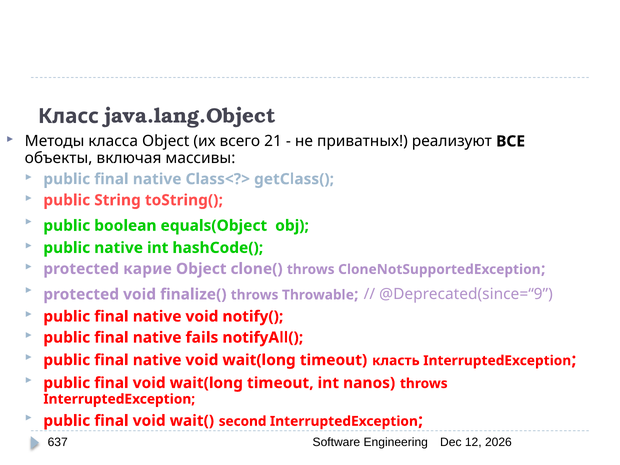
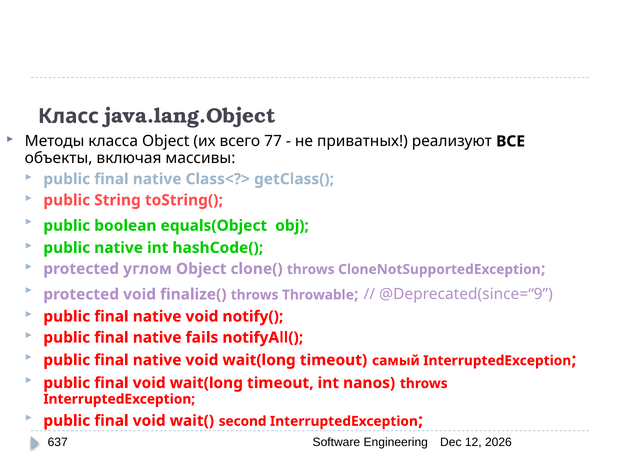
21: 21 -> 77
карие: карие -> углом
класть: класть -> самый
